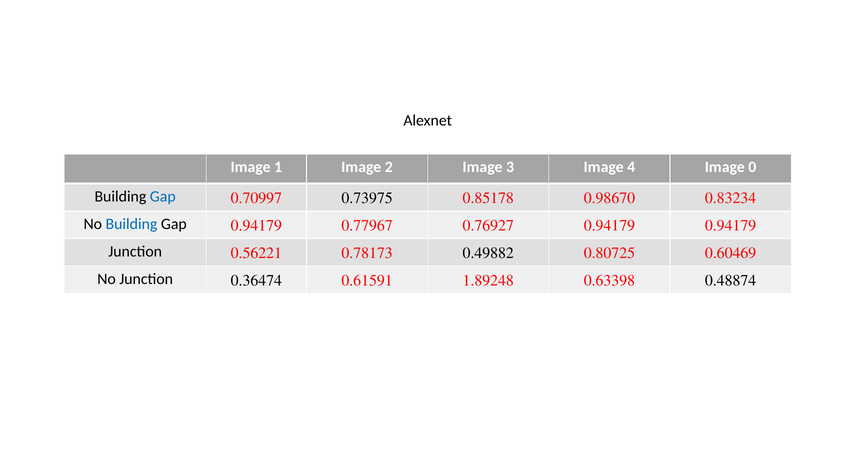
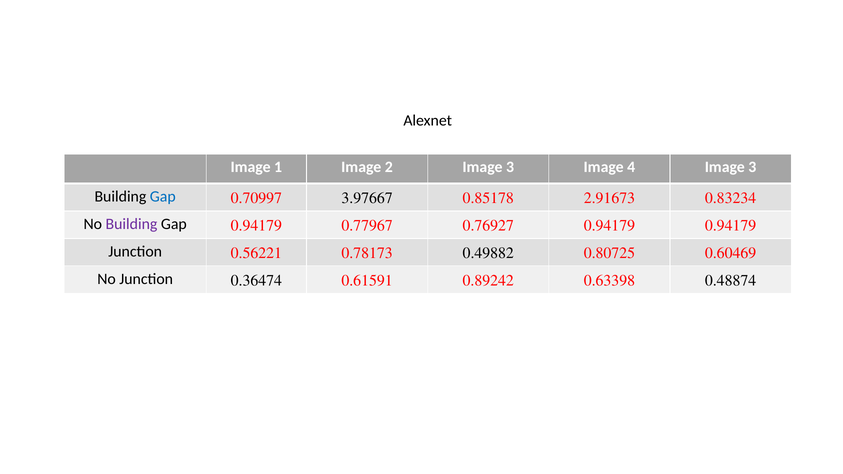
4 Image 0: 0 -> 3
0.73975: 0.73975 -> 3.97667
0.98670: 0.98670 -> 2.91673
Building at (131, 224) colour: blue -> purple
1.89248: 1.89248 -> 0.89242
